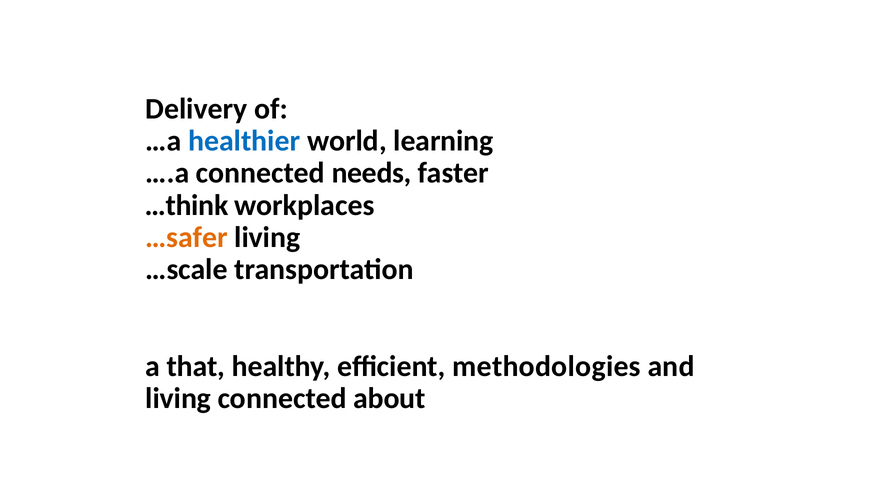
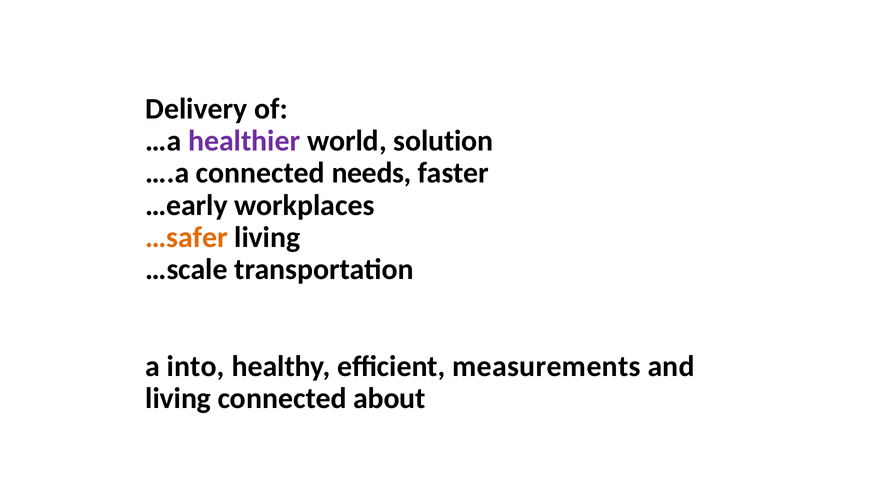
healthier colour: blue -> purple
learning: learning -> solution
…think: …think -> …early
that: that -> into
methodologies: methodologies -> measurements
